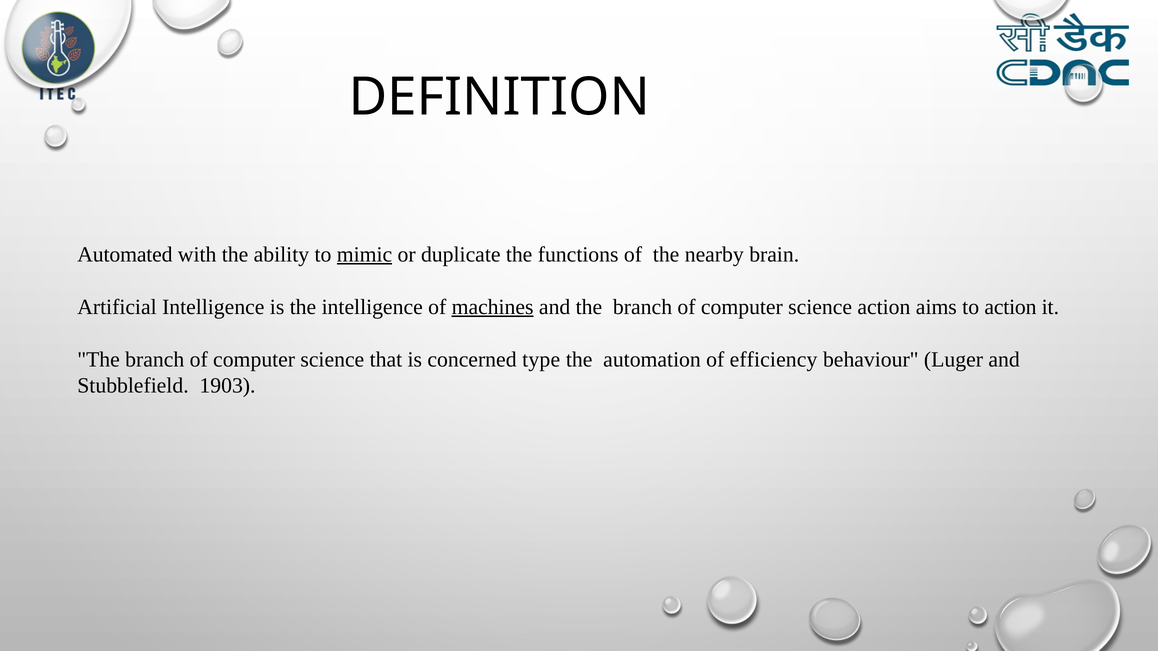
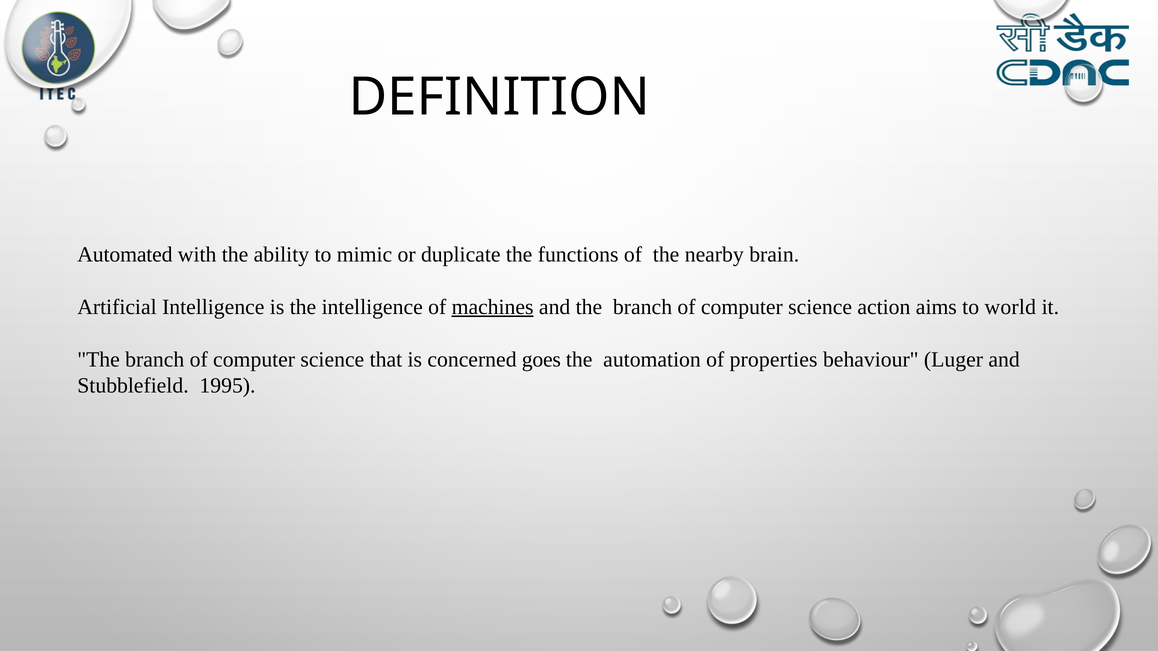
mimic underline: present -> none
to action: action -> world
type: type -> goes
efficiency: efficiency -> properties
1903: 1903 -> 1995
